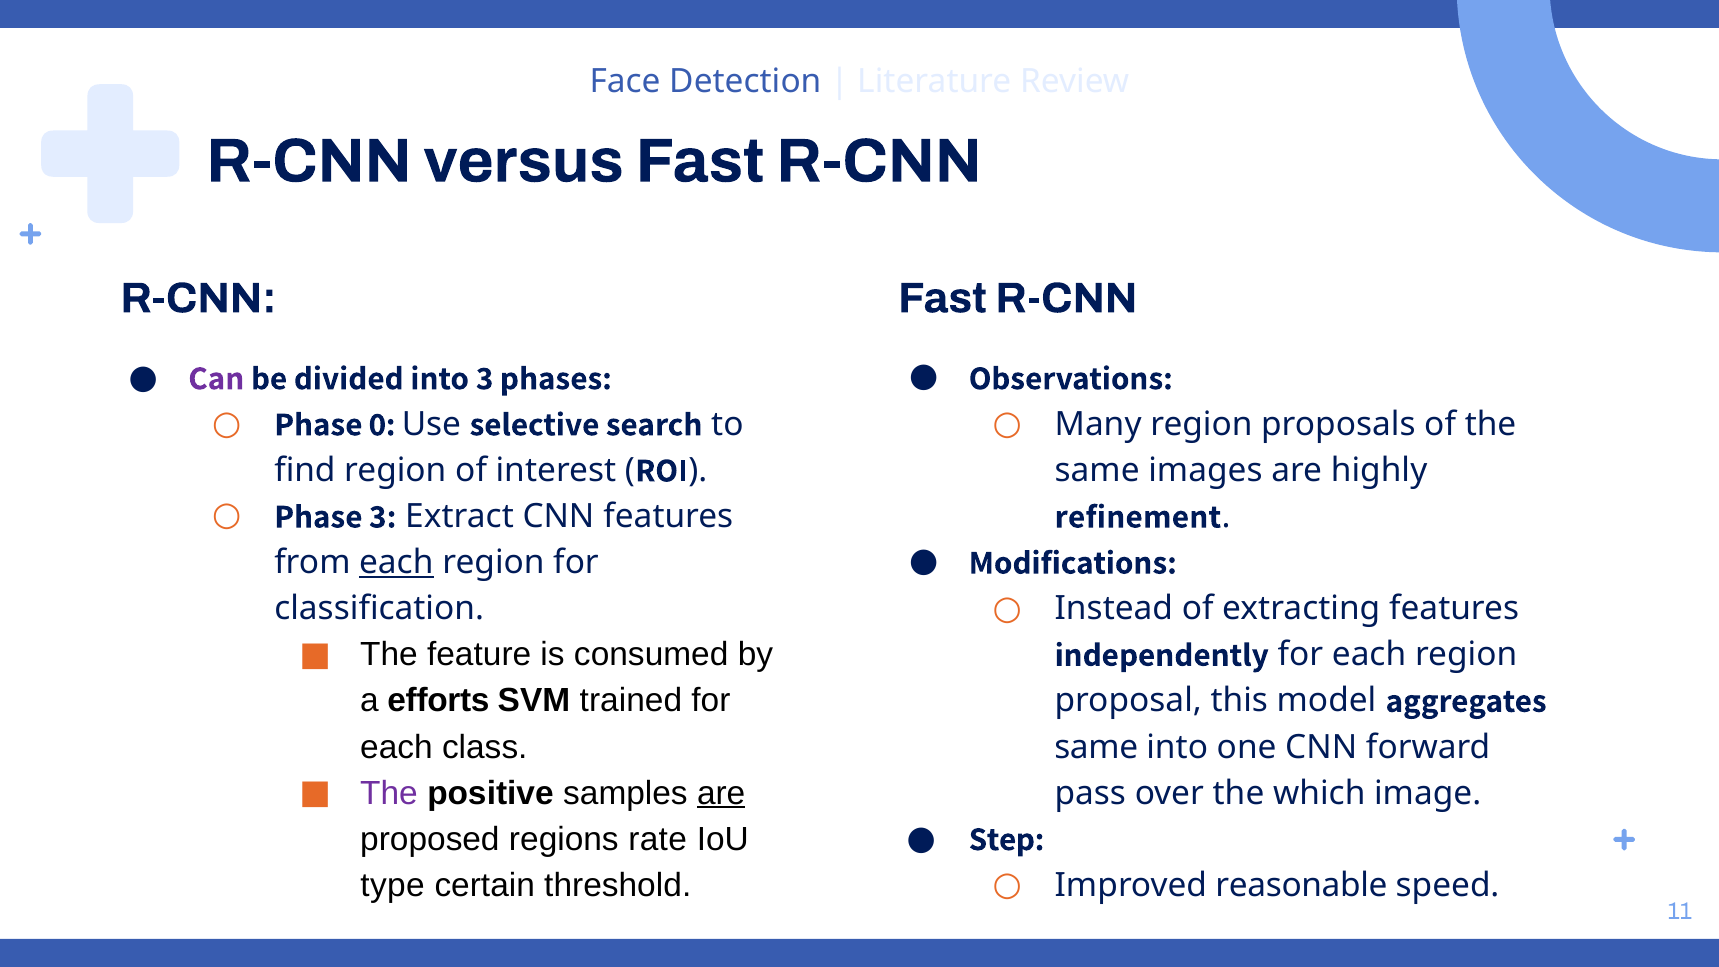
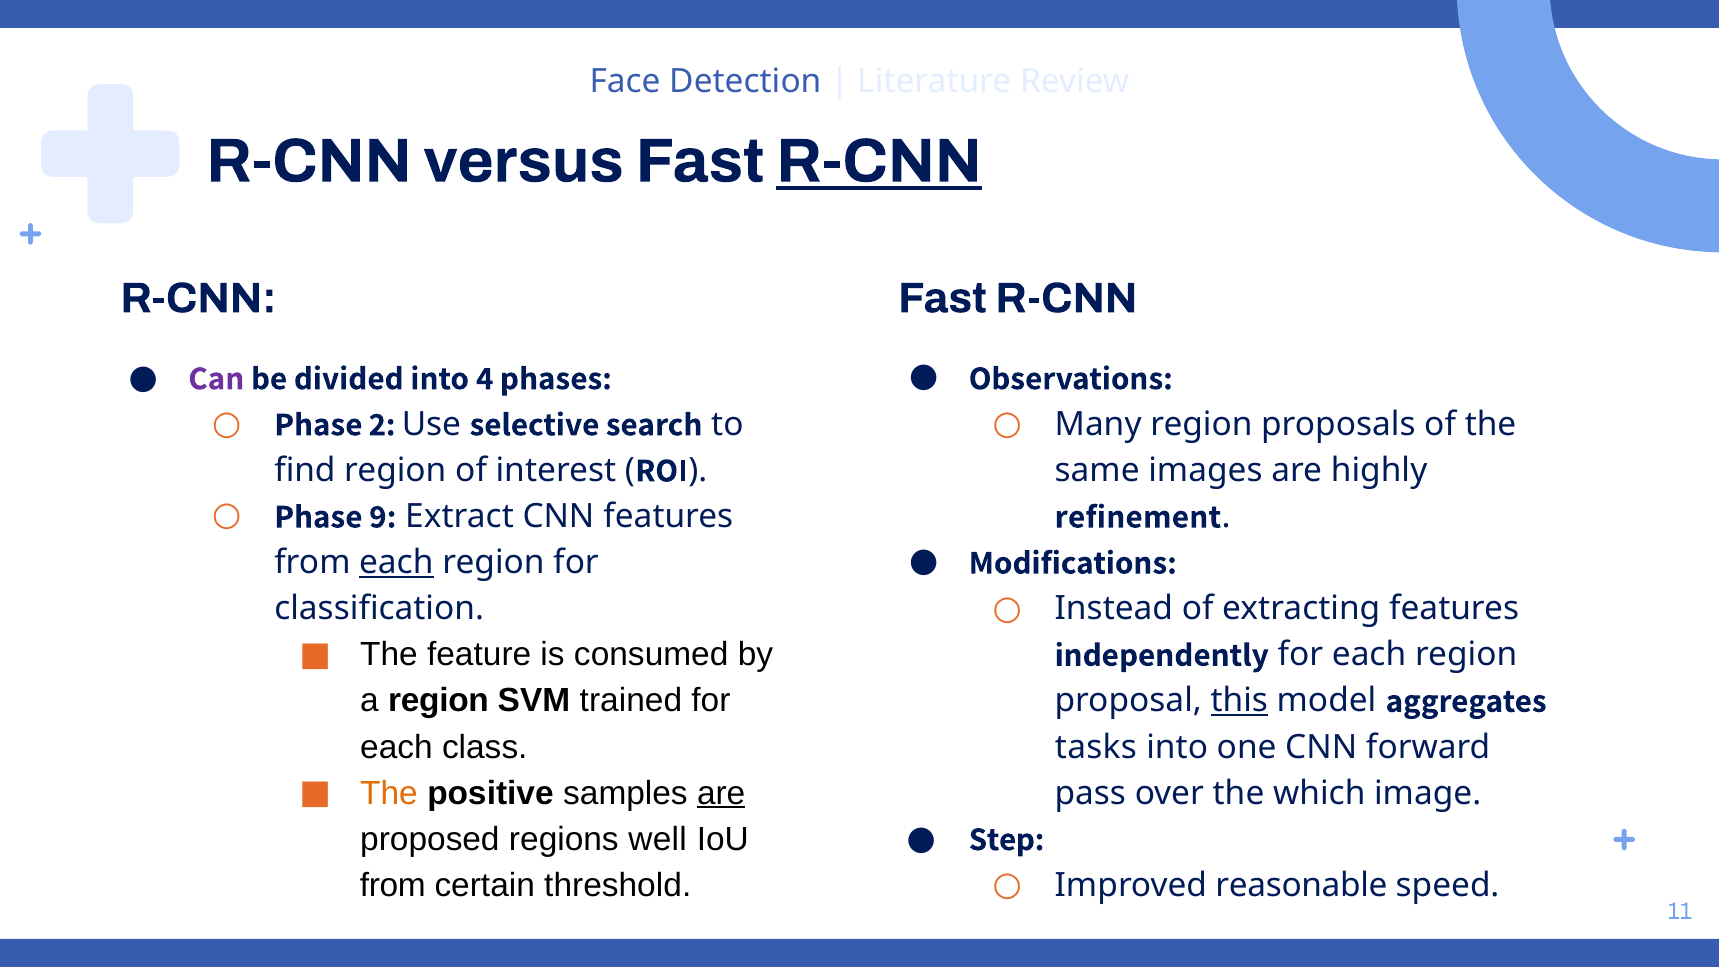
R-CNN at (879, 161) underline: none -> present
into 3: 3 -> 4
0: 0 -> 2
Phase 3: 3 -> 9
a efforts: efforts -> region
this underline: none -> present
same at (1096, 747): same -> tasks
The at (389, 793) colour: purple -> orange
rate: rate -> well
type at (393, 885): type -> from
